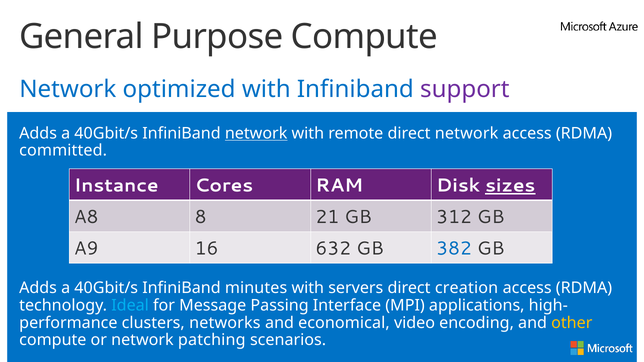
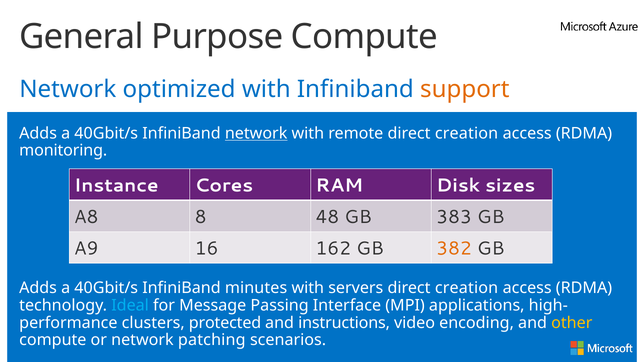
support colour: purple -> orange
remote direct network: network -> creation
committed: committed -> monitoring
sizes underline: present -> none
21: 21 -> 48
312: 312 -> 383
632: 632 -> 162
382 colour: blue -> orange
networks: networks -> protected
economical: economical -> instructions
